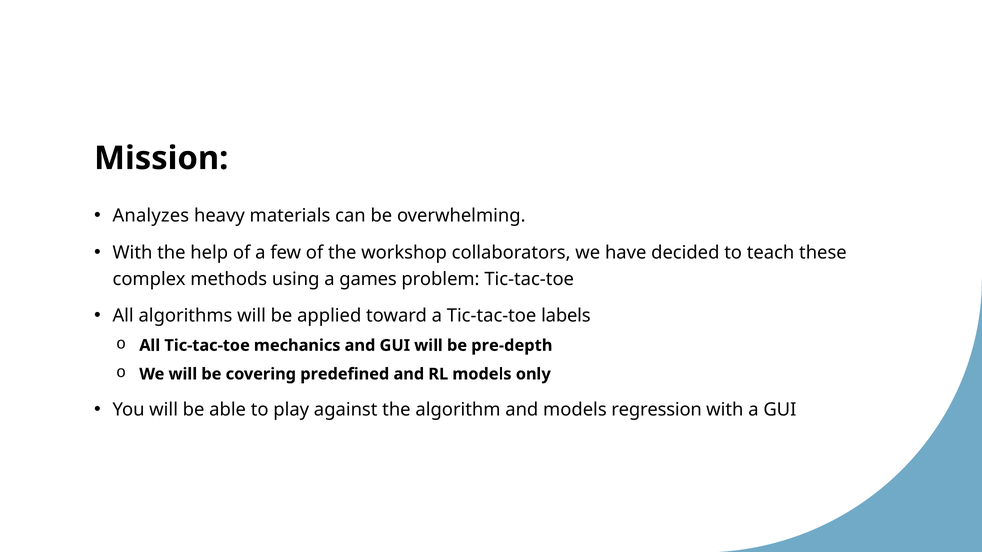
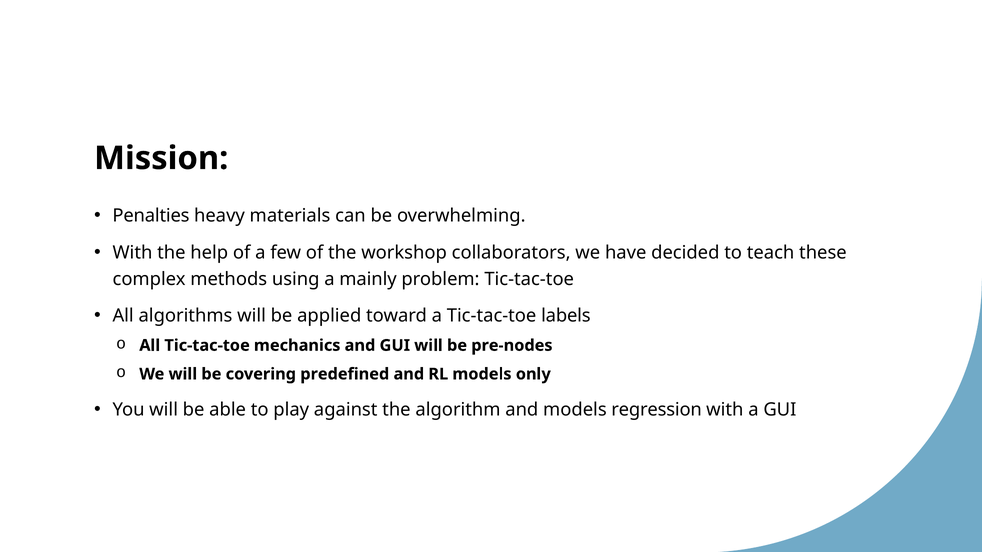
Analyzes: Analyzes -> Penalties
games: games -> mainly
pre-depth: pre-depth -> pre-nodes
